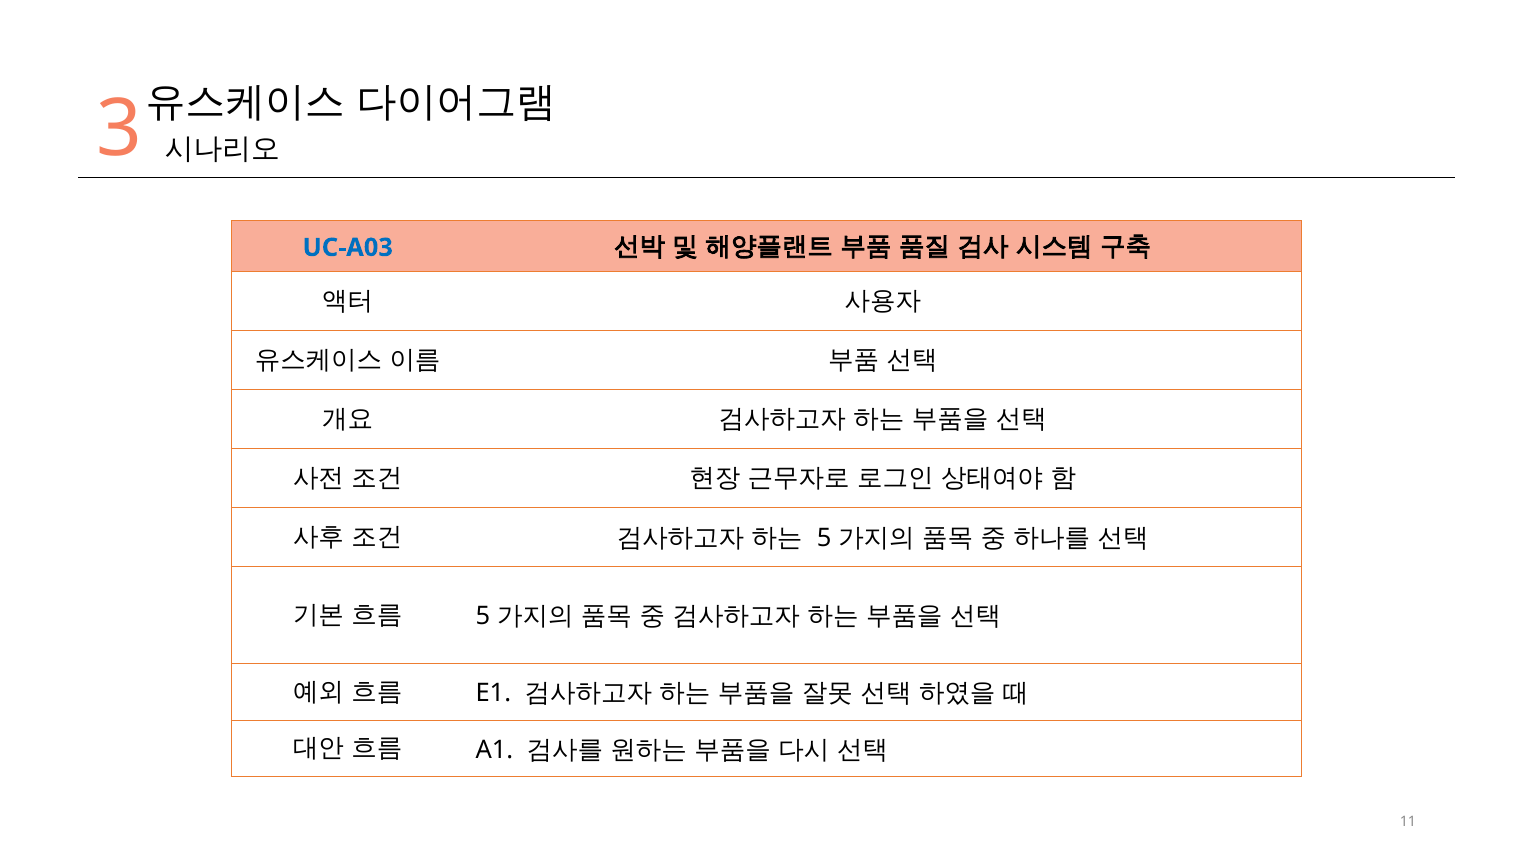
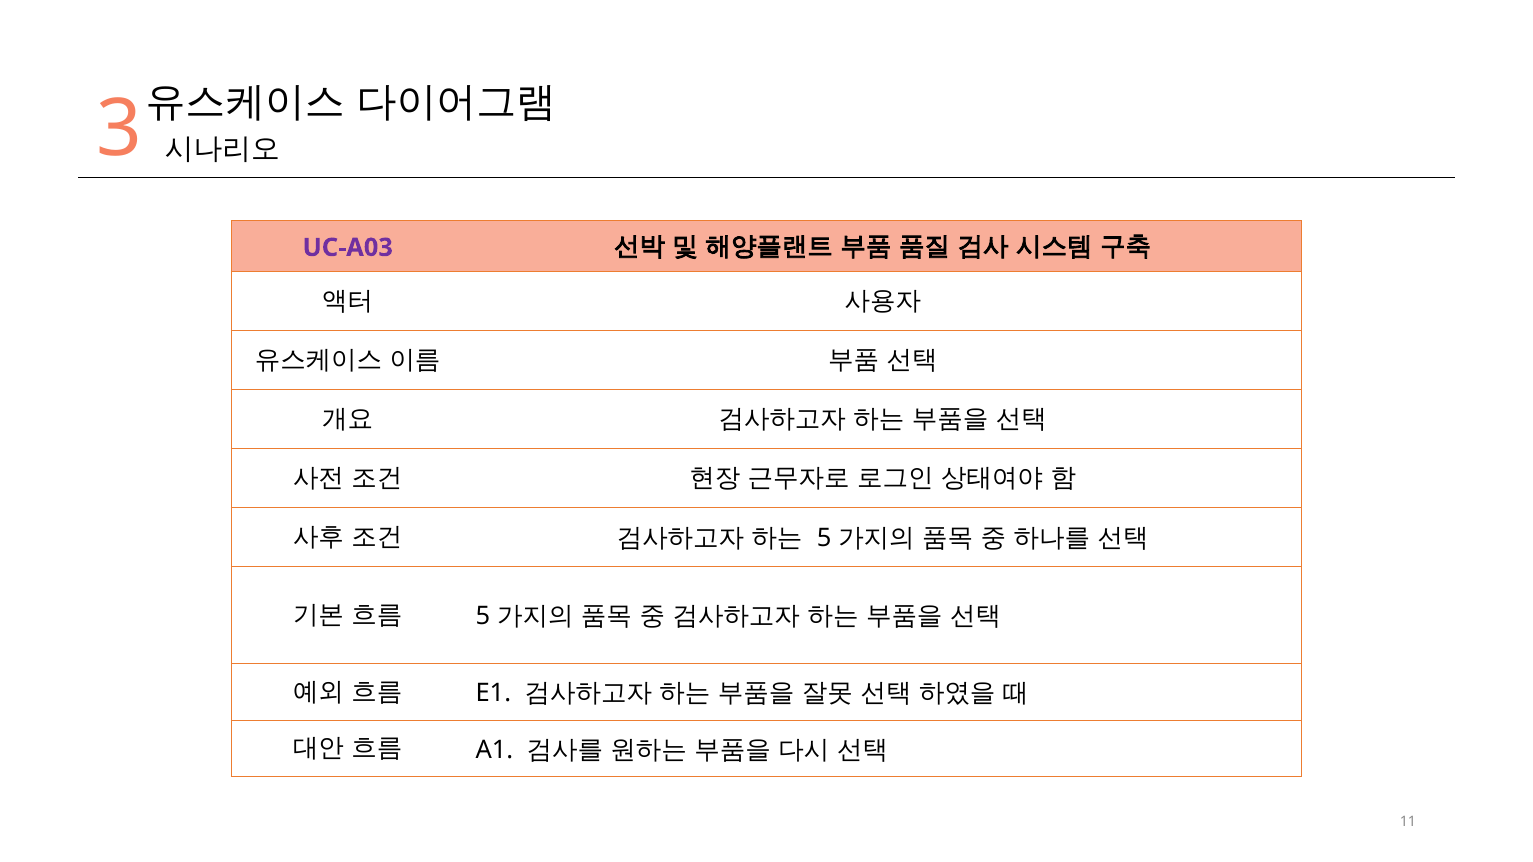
UC-A03 colour: blue -> purple
